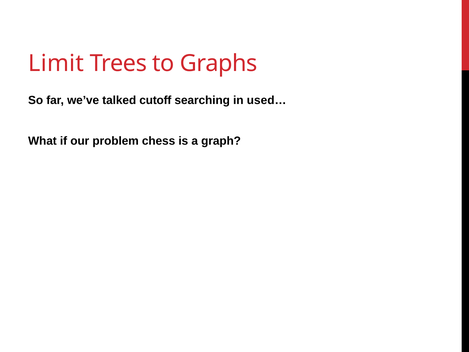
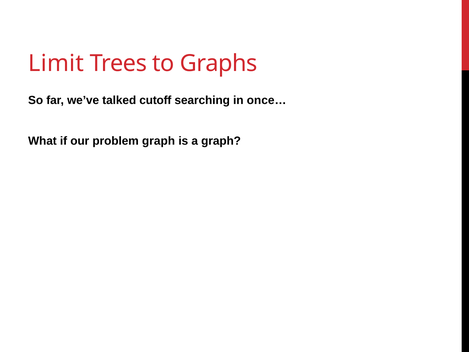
used…: used… -> once…
problem chess: chess -> graph
